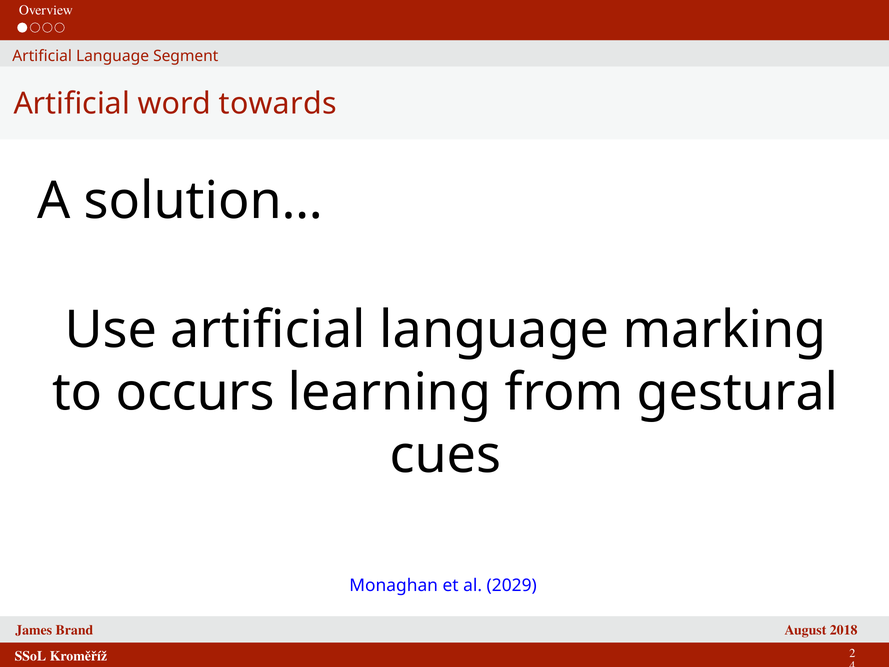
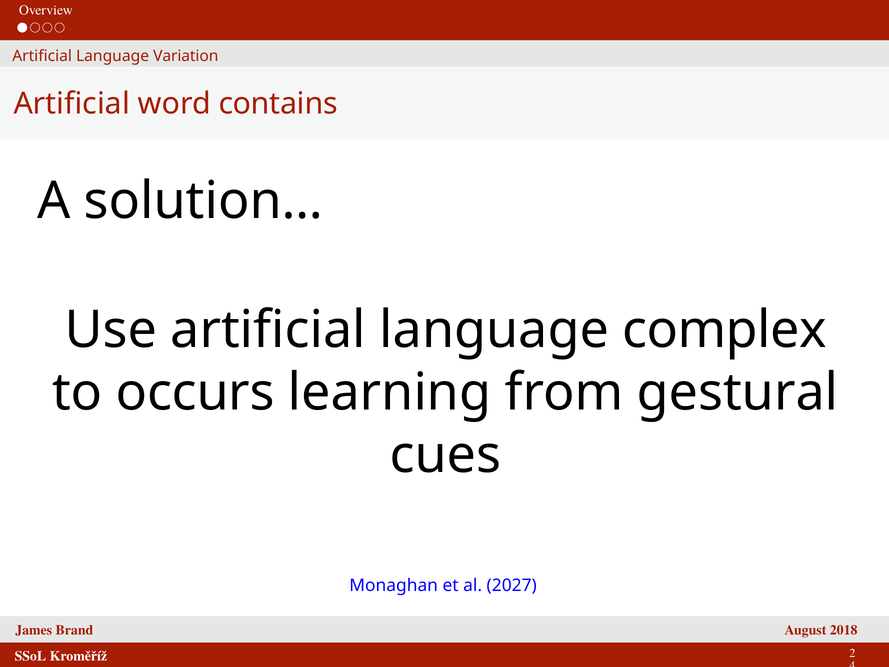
Segment: Segment -> Variation
towards: towards -> contains
marking: marking -> complex
2029: 2029 -> 2027
